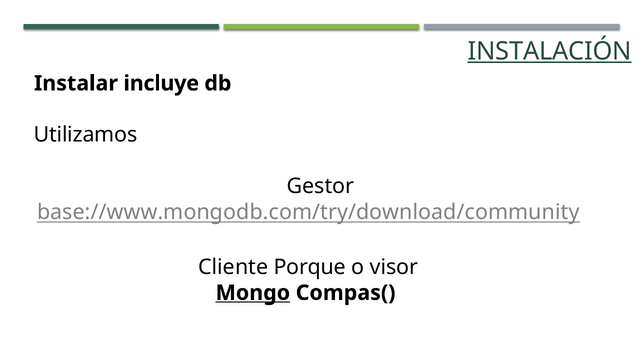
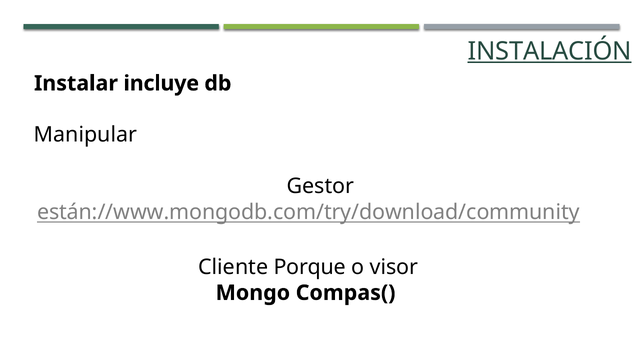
Utilizamos: Utilizamos -> Manipular
base://www.mongodb.com/try/download/community: base://www.mongodb.com/try/download/community -> están://www.mongodb.com/try/download/community
Mongo underline: present -> none
